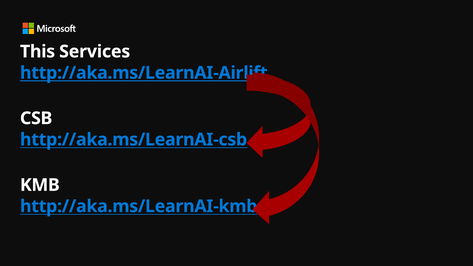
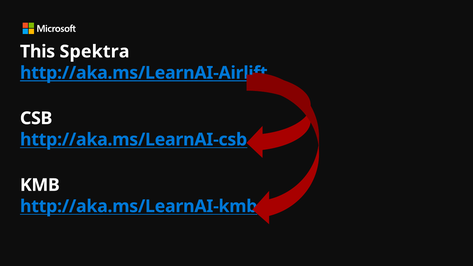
Services: Services -> Spektra
